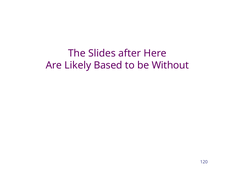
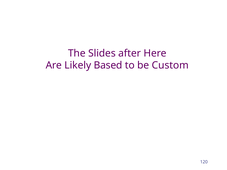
Without: Without -> Custom
